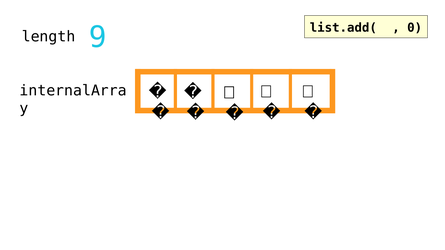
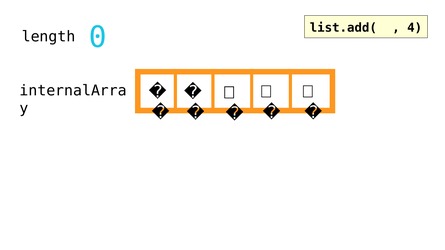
9: 9 -> 0
0: 0 -> 4
